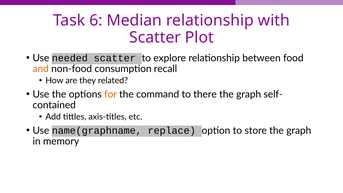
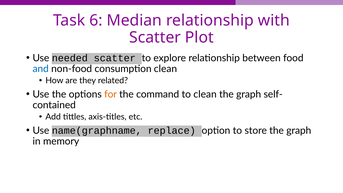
and colour: orange -> blue
consumption recall: recall -> clean
to there: there -> clean
